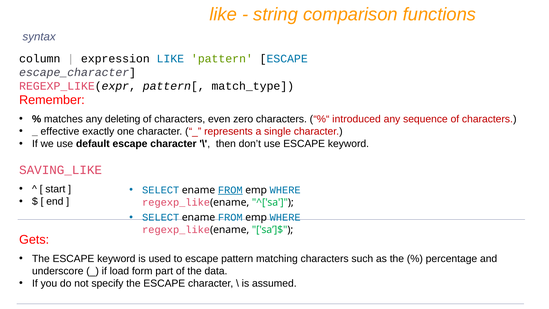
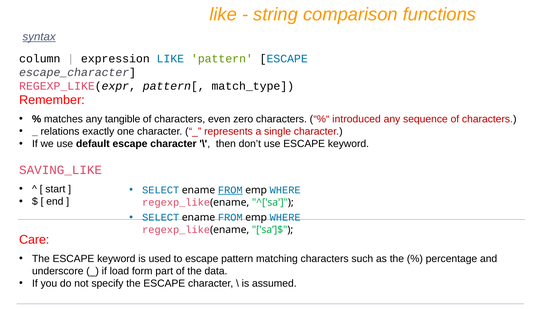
syntax underline: none -> present
deleting: deleting -> tangible
effective: effective -> relations
Gets: Gets -> Care
